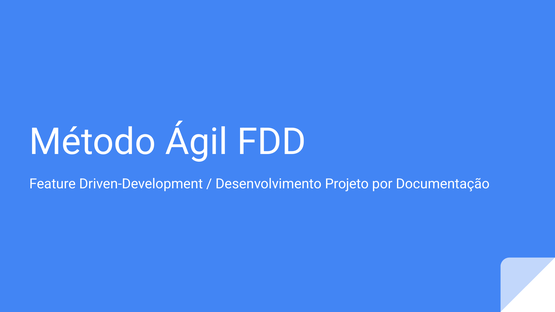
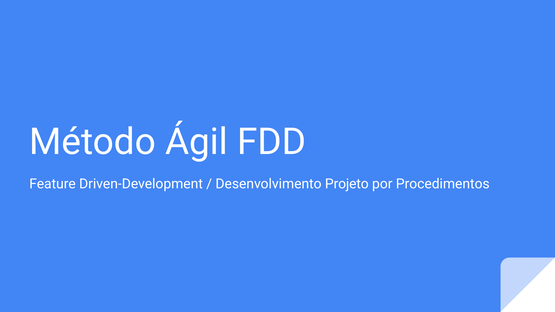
Documentação: Documentação -> Procedimentos
